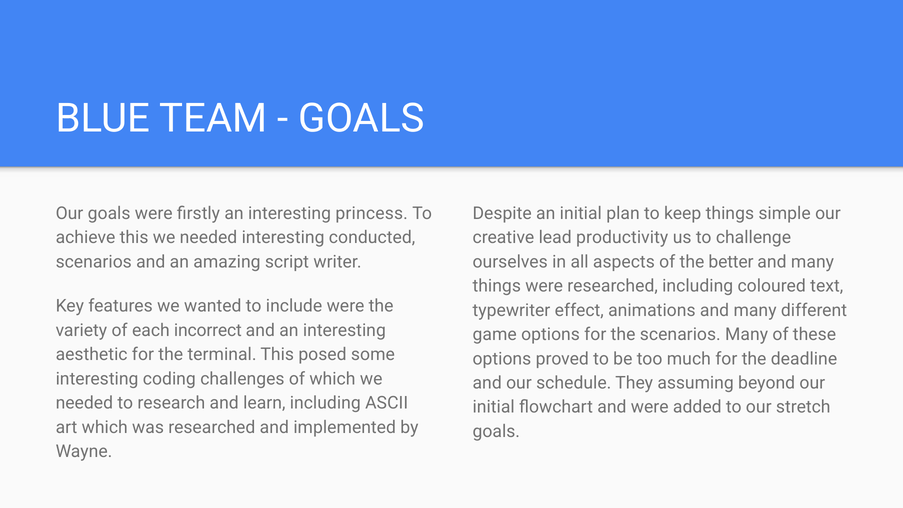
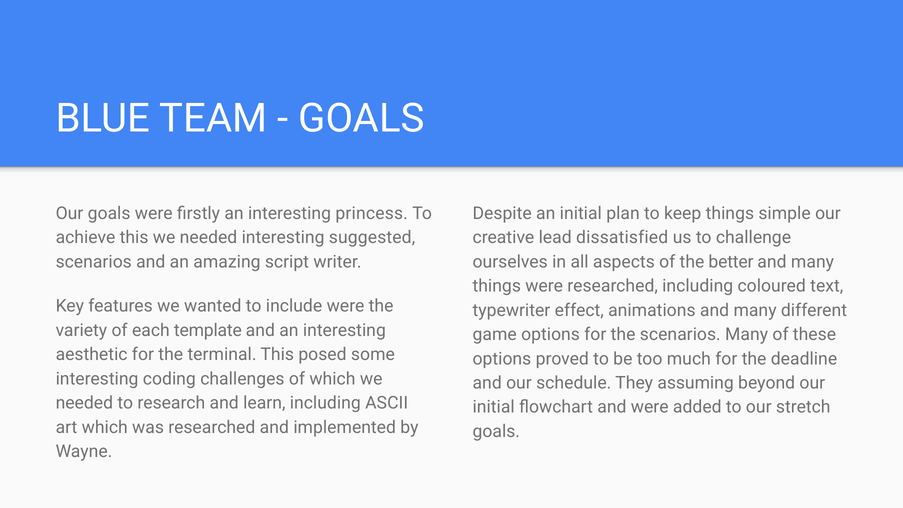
conducted: conducted -> suggested
productivity: productivity -> dissatisfied
incorrect: incorrect -> template
